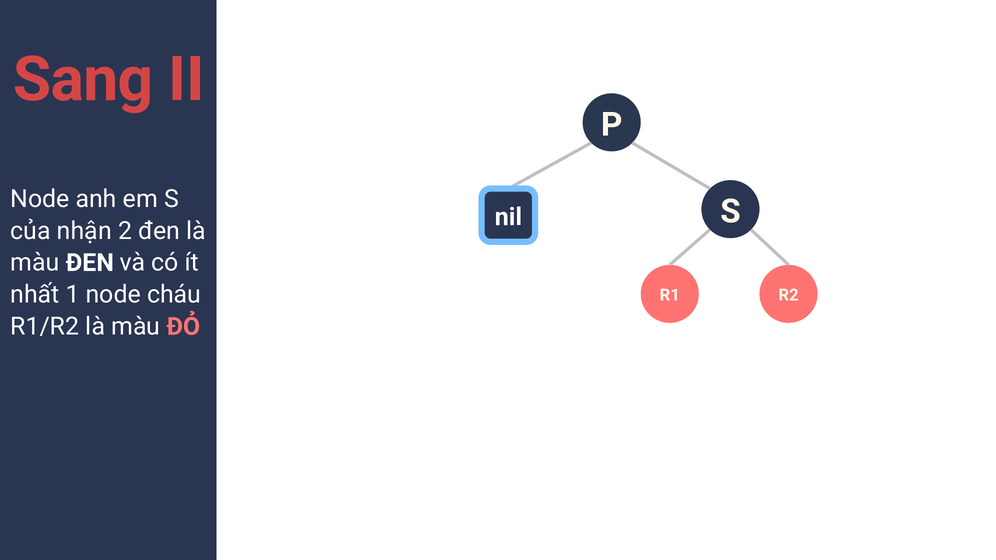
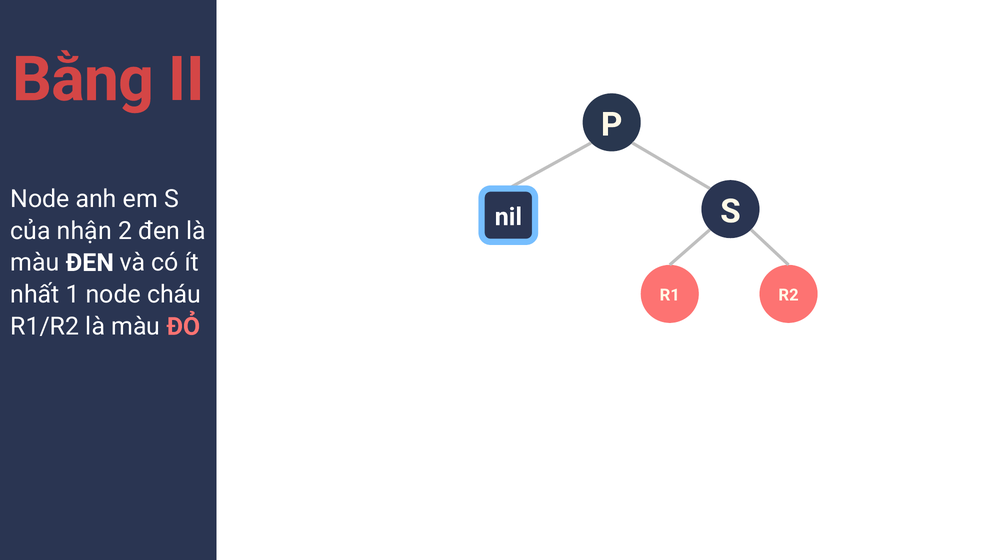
Sang: Sang -> Bằng
